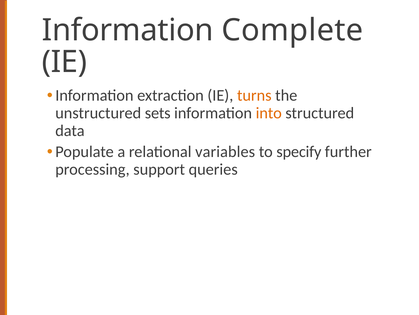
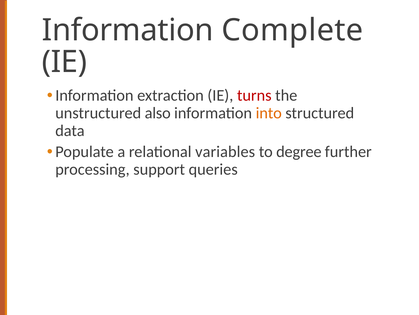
turns colour: orange -> red
sets: sets -> also
specify: specify -> degree
